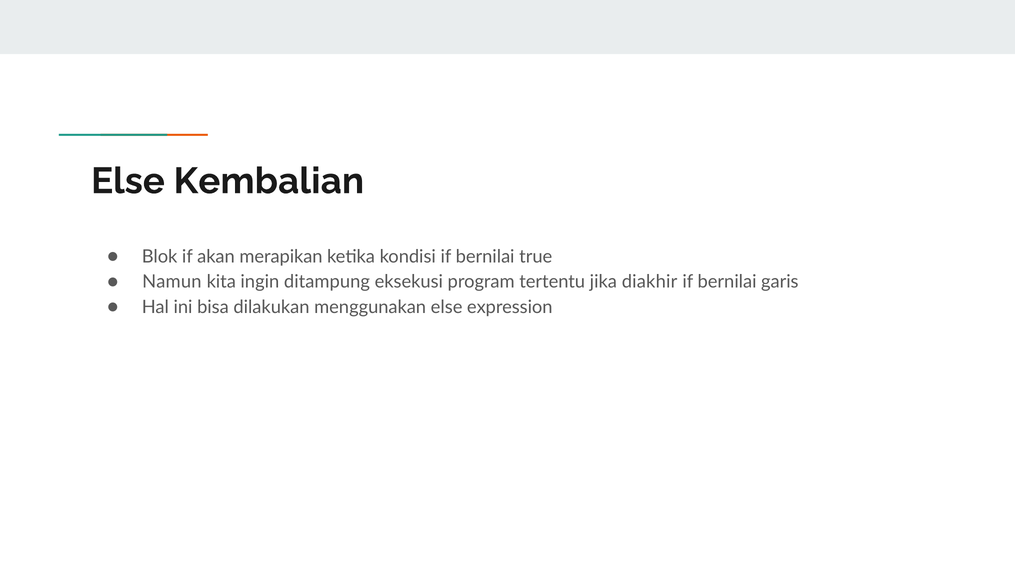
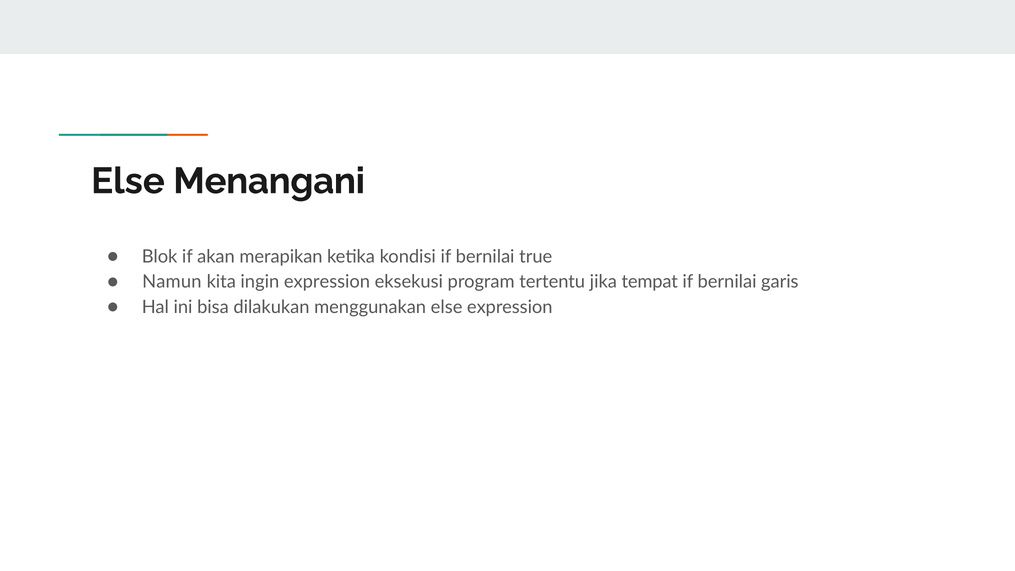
Kembalian: Kembalian -> Menangani
ingin ditampung: ditampung -> expression
diakhir: diakhir -> tempat
